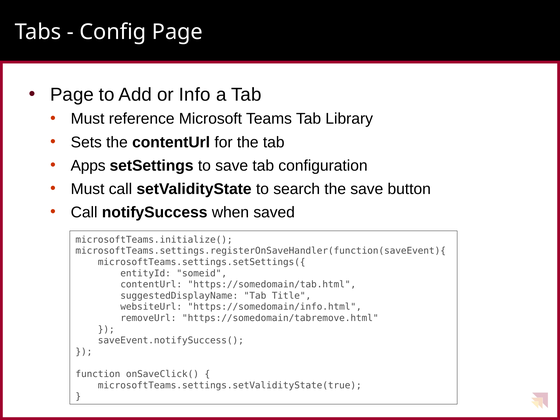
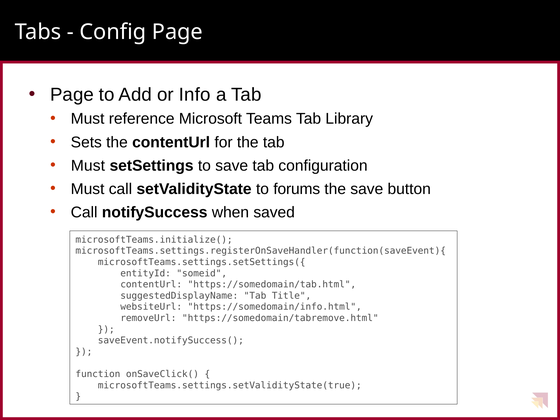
Apps at (88, 166): Apps -> Must
search: search -> forums
